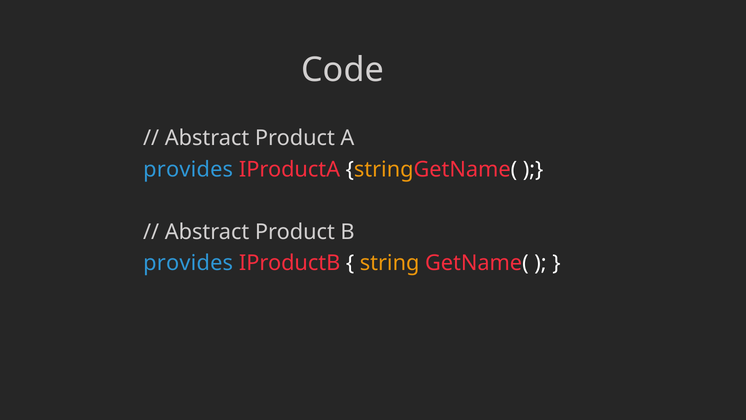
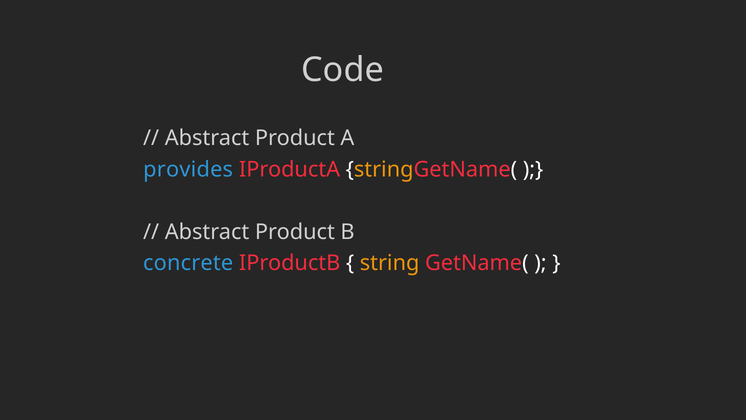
provides at (188, 263): provides -> concrete
